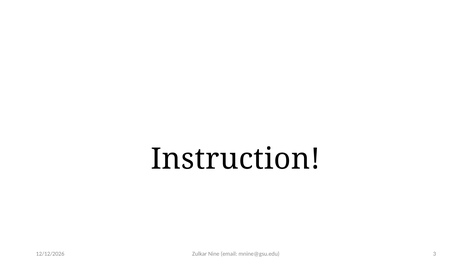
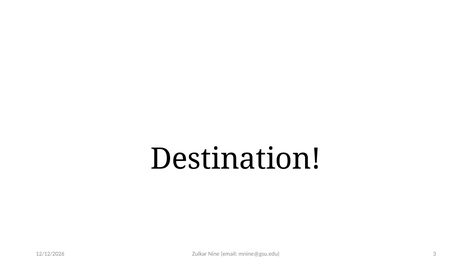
Instruction: Instruction -> Destination
